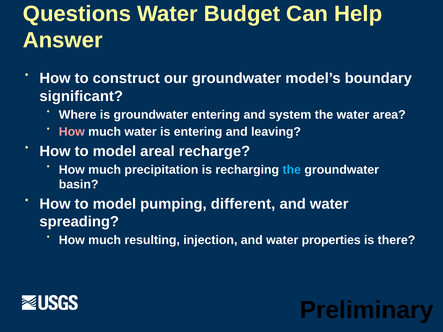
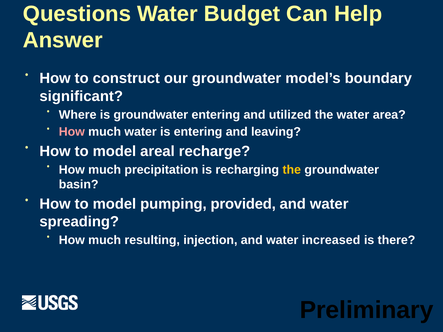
system: system -> utilized
the at (292, 170) colour: light blue -> yellow
different: different -> provided
properties: properties -> increased
